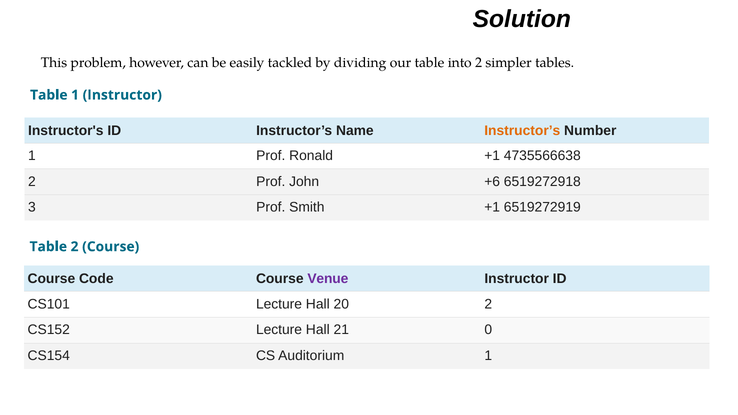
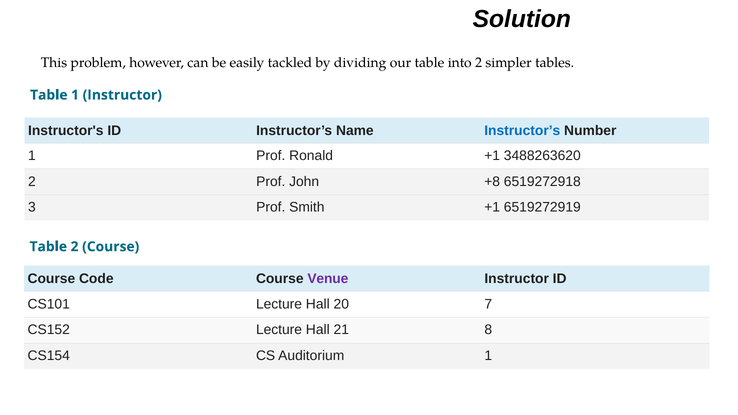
Instructor’s at (522, 130) colour: orange -> blue
4735566638: 4735566638 -> 3488263620
+6: +6 -> +8
20 2: 2 -> 7
0: 0 -> 8
